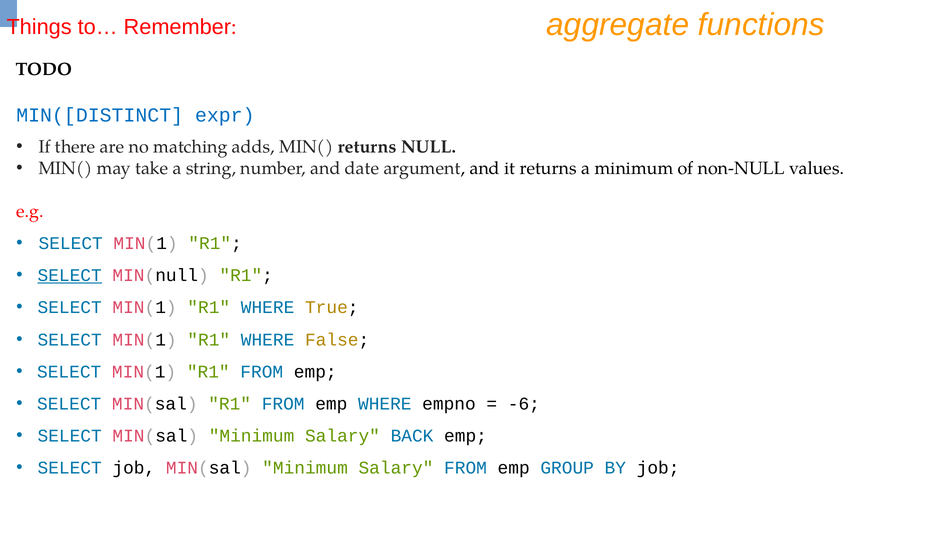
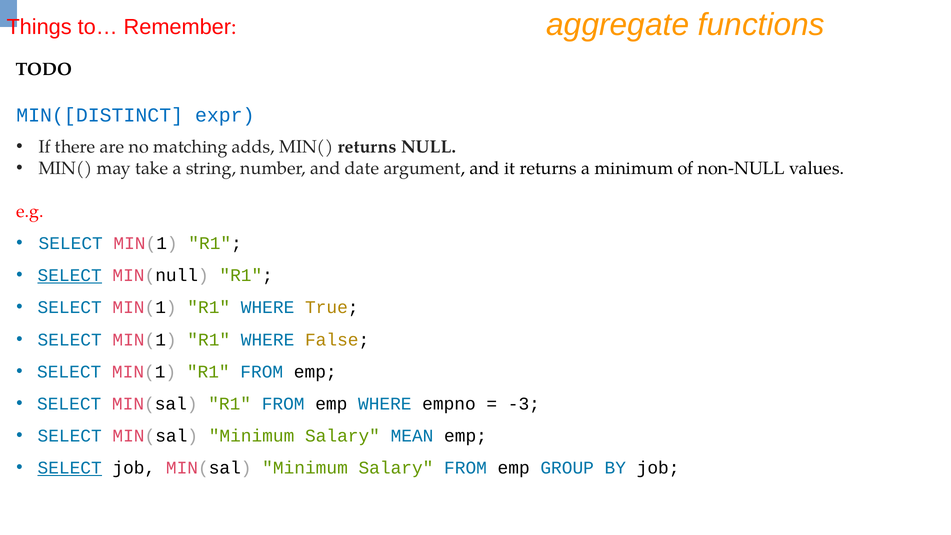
-6: -6 -> -3
BACK: BACK -> MEAN
SELECT at (70, 468) underline: none -> present
